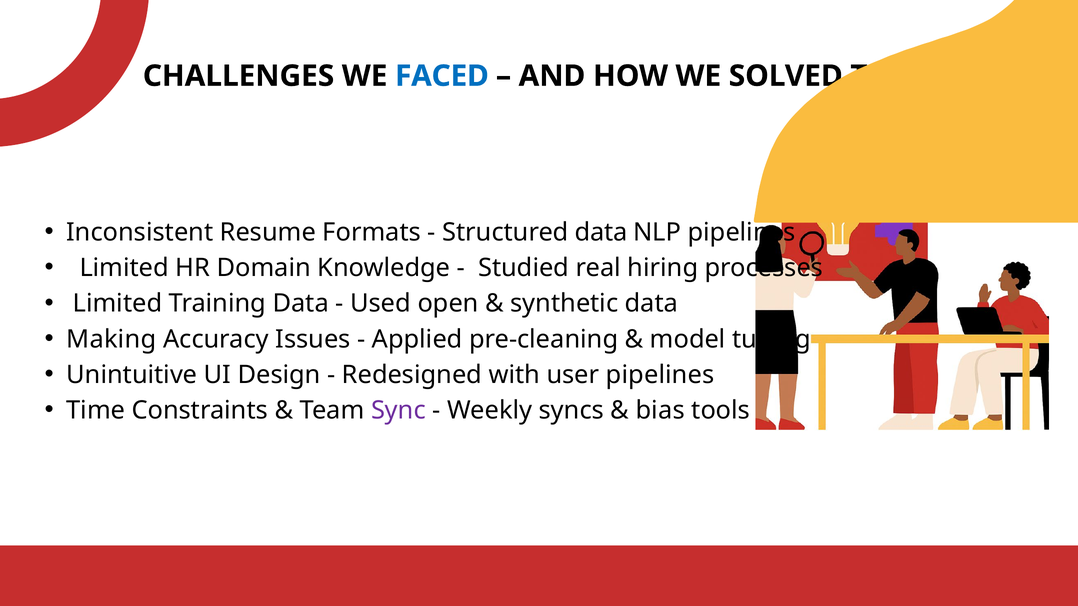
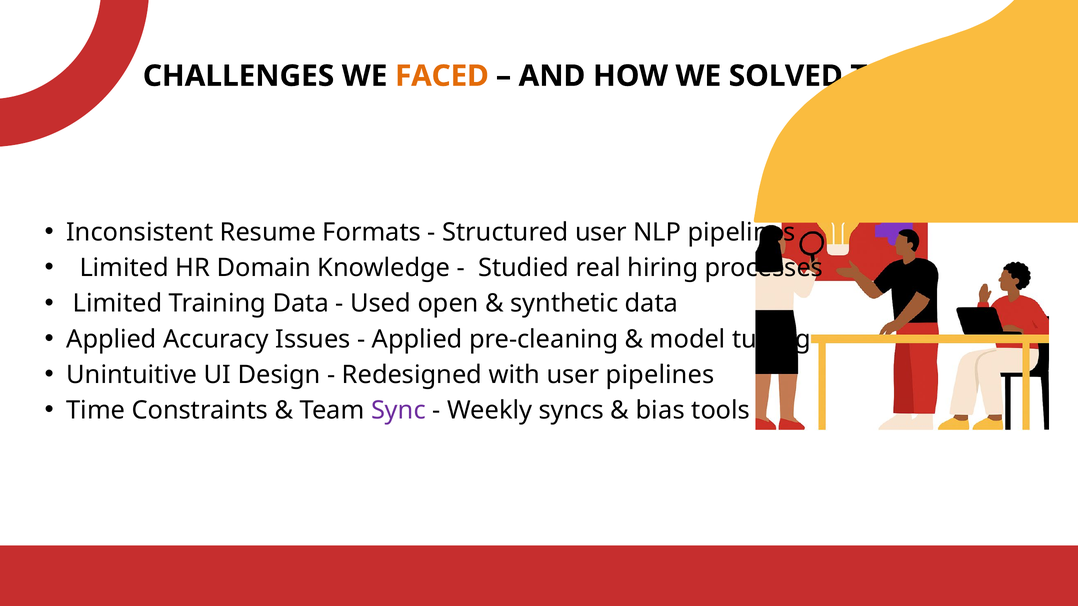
FACED colour: blue -> orange
Structured data: data -> user
Making at (111, 339): Making -> Applied
